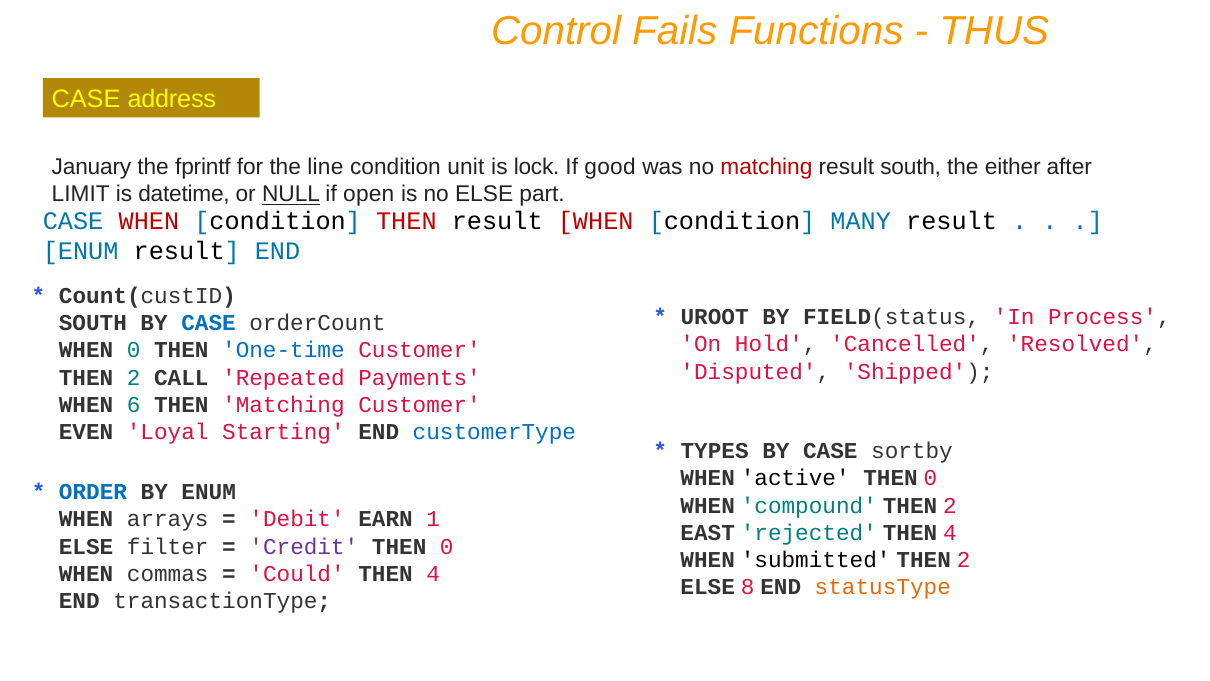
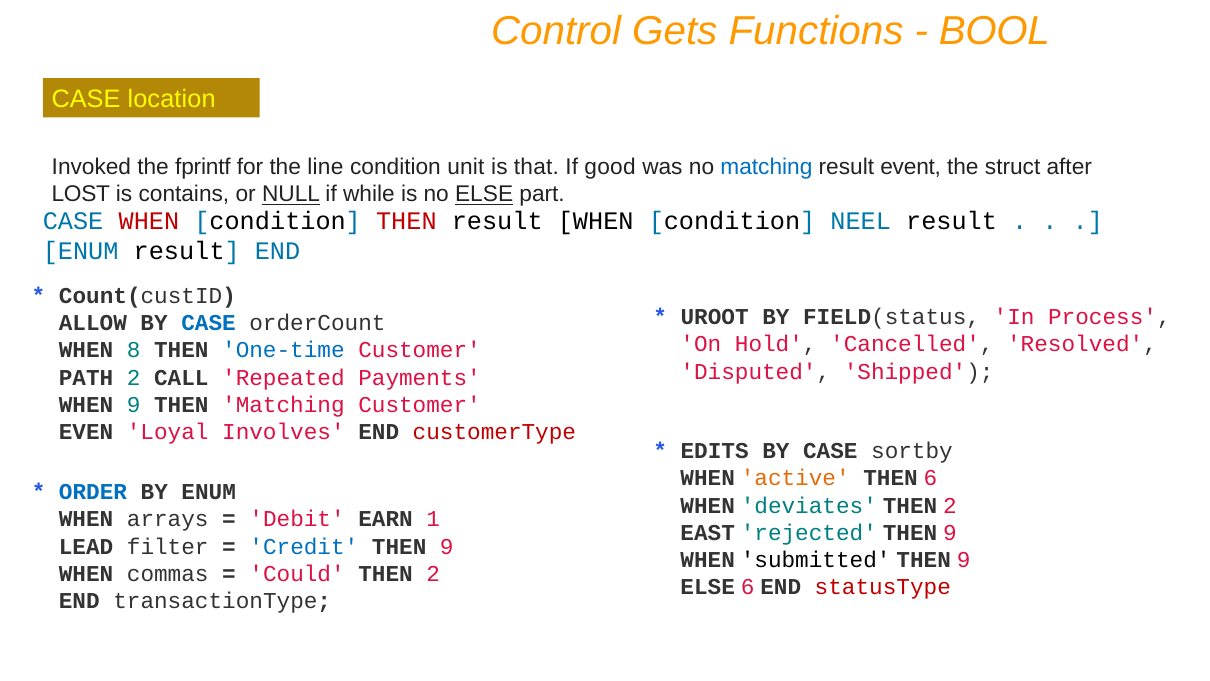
Fails: Fails -> Gets
THUS: THUS -> BOOL
address: address -> location
January: January -> Invoked
lock: lock -> that
matching at (766, 167) colour: red -> blue
result south: south -> event
either: either -> struct
LIMIT: LIMIT -> LOST
datetime: datetime -> contains
open: open -> while
ELSE at (484, 194) underline: none -> present
WHEN at (596, 221) colour: red -> black
MANY: MANY -> NEEL
SOUTH at (93, 323): SOUTH -> ALLOW
WHEN 0: 0 -> 8
THEN at (86, 377): THEN -> PATH
WHEN 6: 6 -> 9
Starting: Starting -> Involves
customerType colour: blue -> red
TYPES: TYPES -> EDITS
active colour: black -> orange
0 at (930, 478): 0 -> 6
compound: compound -> deviates
rejected THEN 4: 4 -> 9
ELSE at (86, 546): ELSE -> LEAD
Credit colour: purple -> blue
0 at (447, 546): 0 -> 9
2 at (964, 560): 2 -> 9
4 at (433, 574): 4 -> 2
ELSE 8: 8 -> 6
statusType colour: orange -> red
